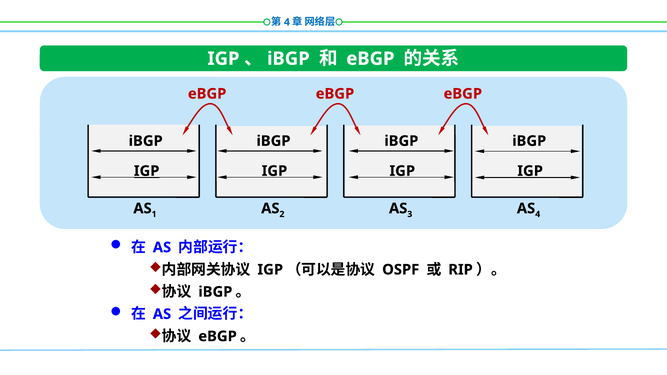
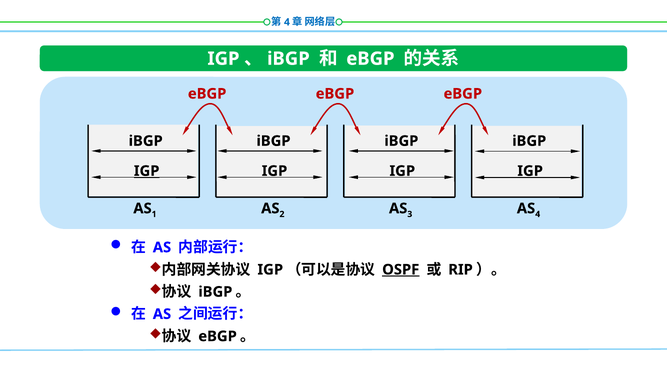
OSPF underline: none -> present
